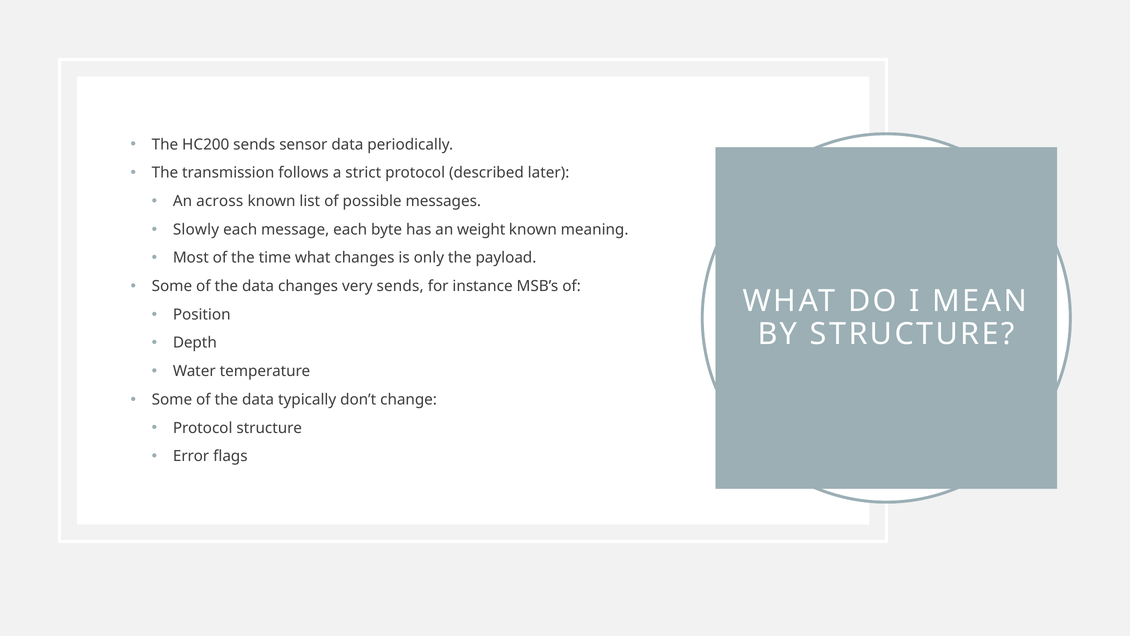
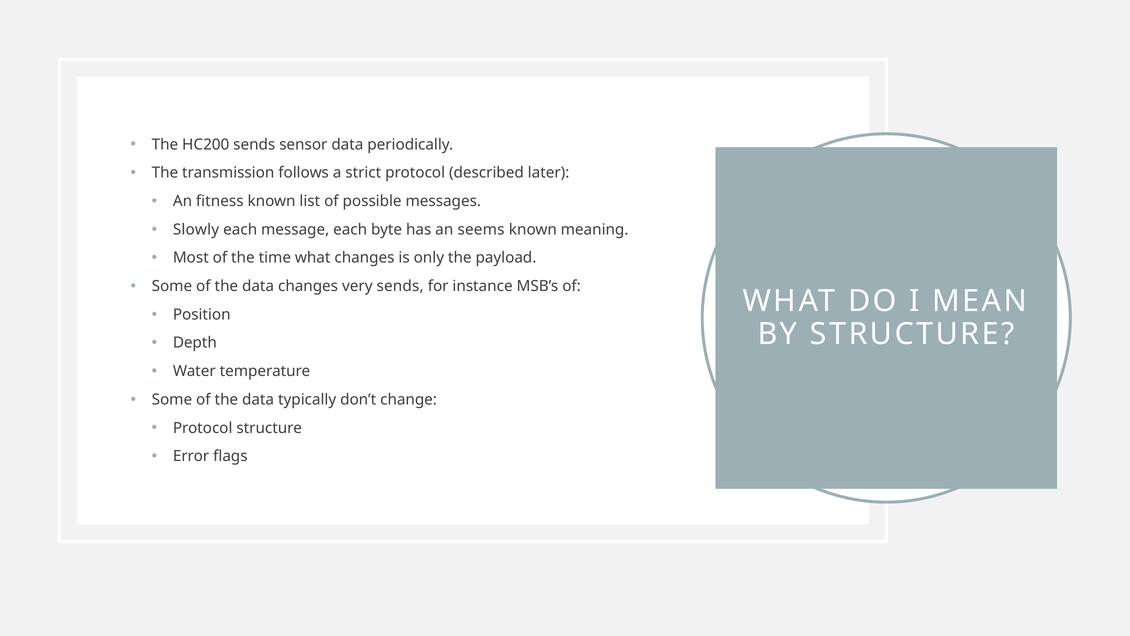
across: across -> fitness
weight: weight -> seems
